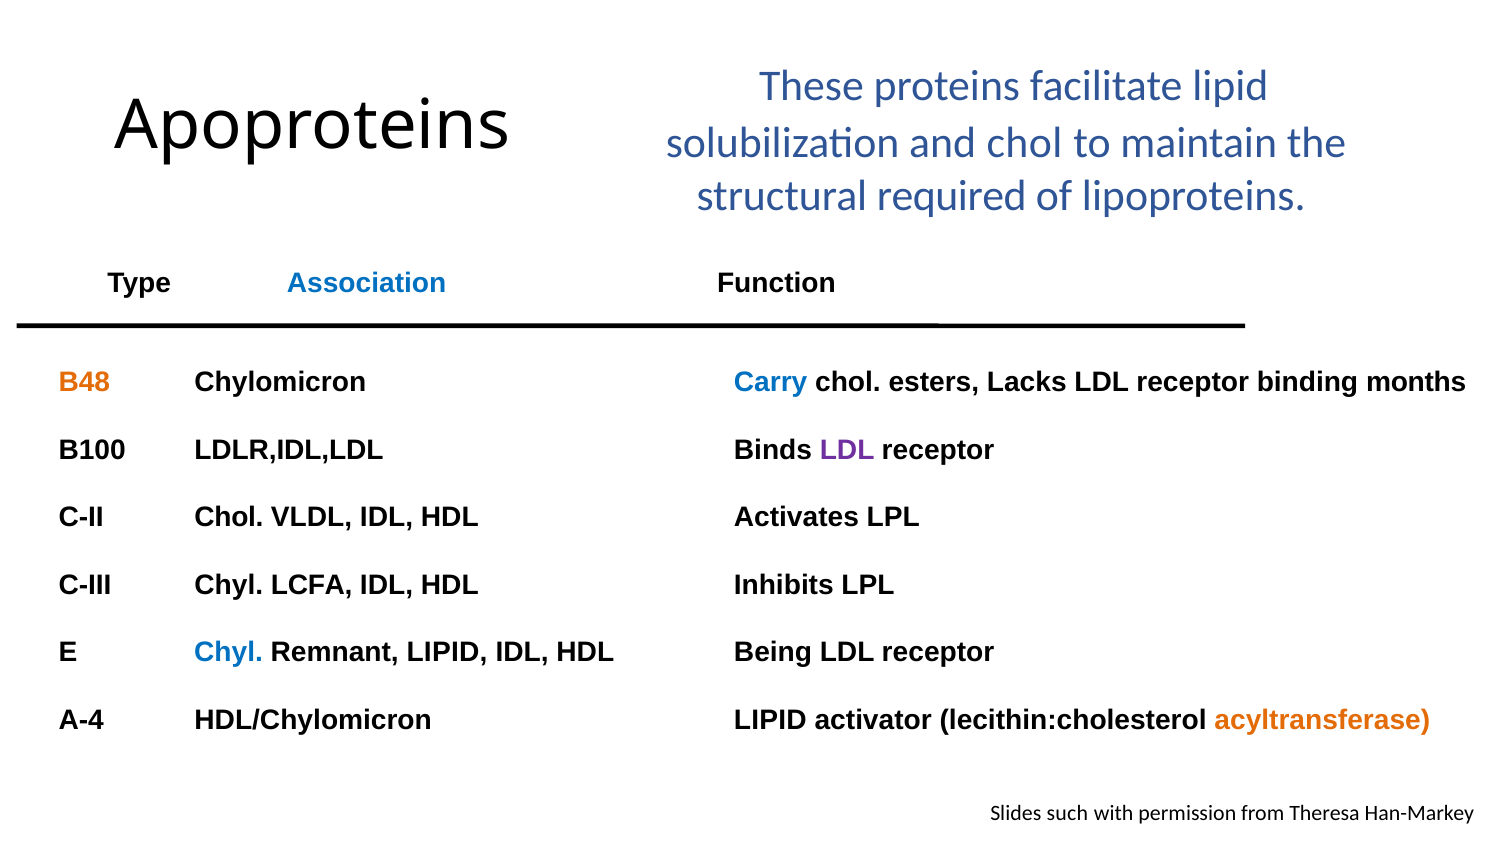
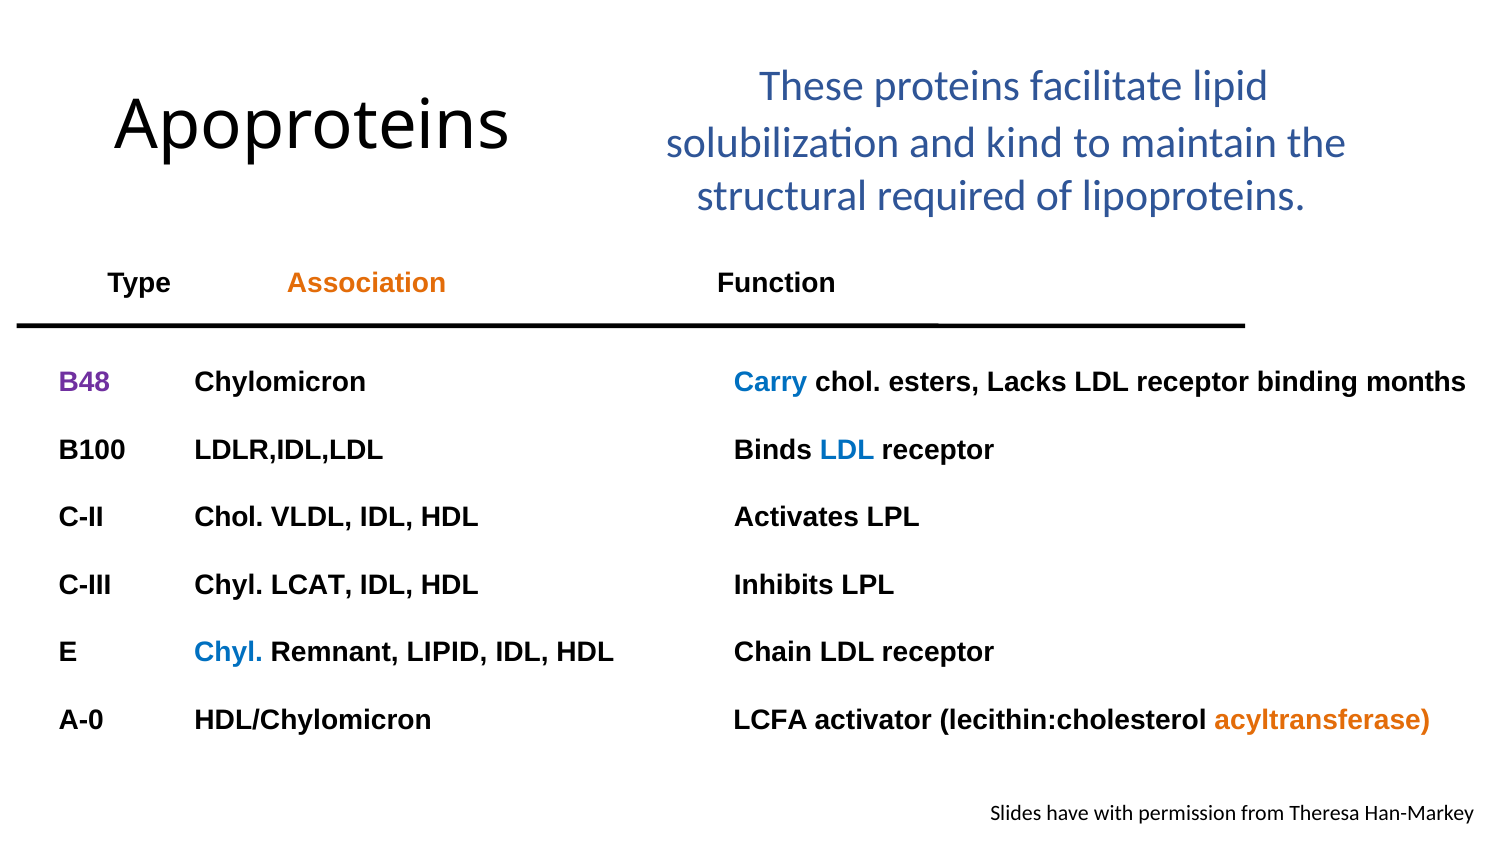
and chol: chol -> kind
Association colour: blue -> orange
B48 colour: orange -> purple
LDL at (847, 450) colour: purple -> blue
LCFA: LCFA -> LCAT
Being: Being -> Chain
A-4: A-4 -> A-0
HDL/Chylomicron LIPID: LIPID -> LCFA
such: such -> have
